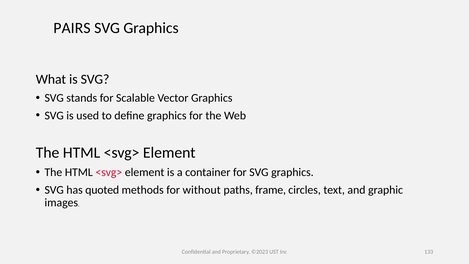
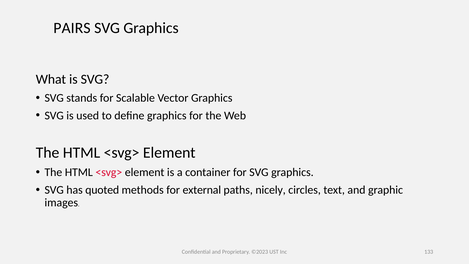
without: without -> external
frame: frame -> nicely
